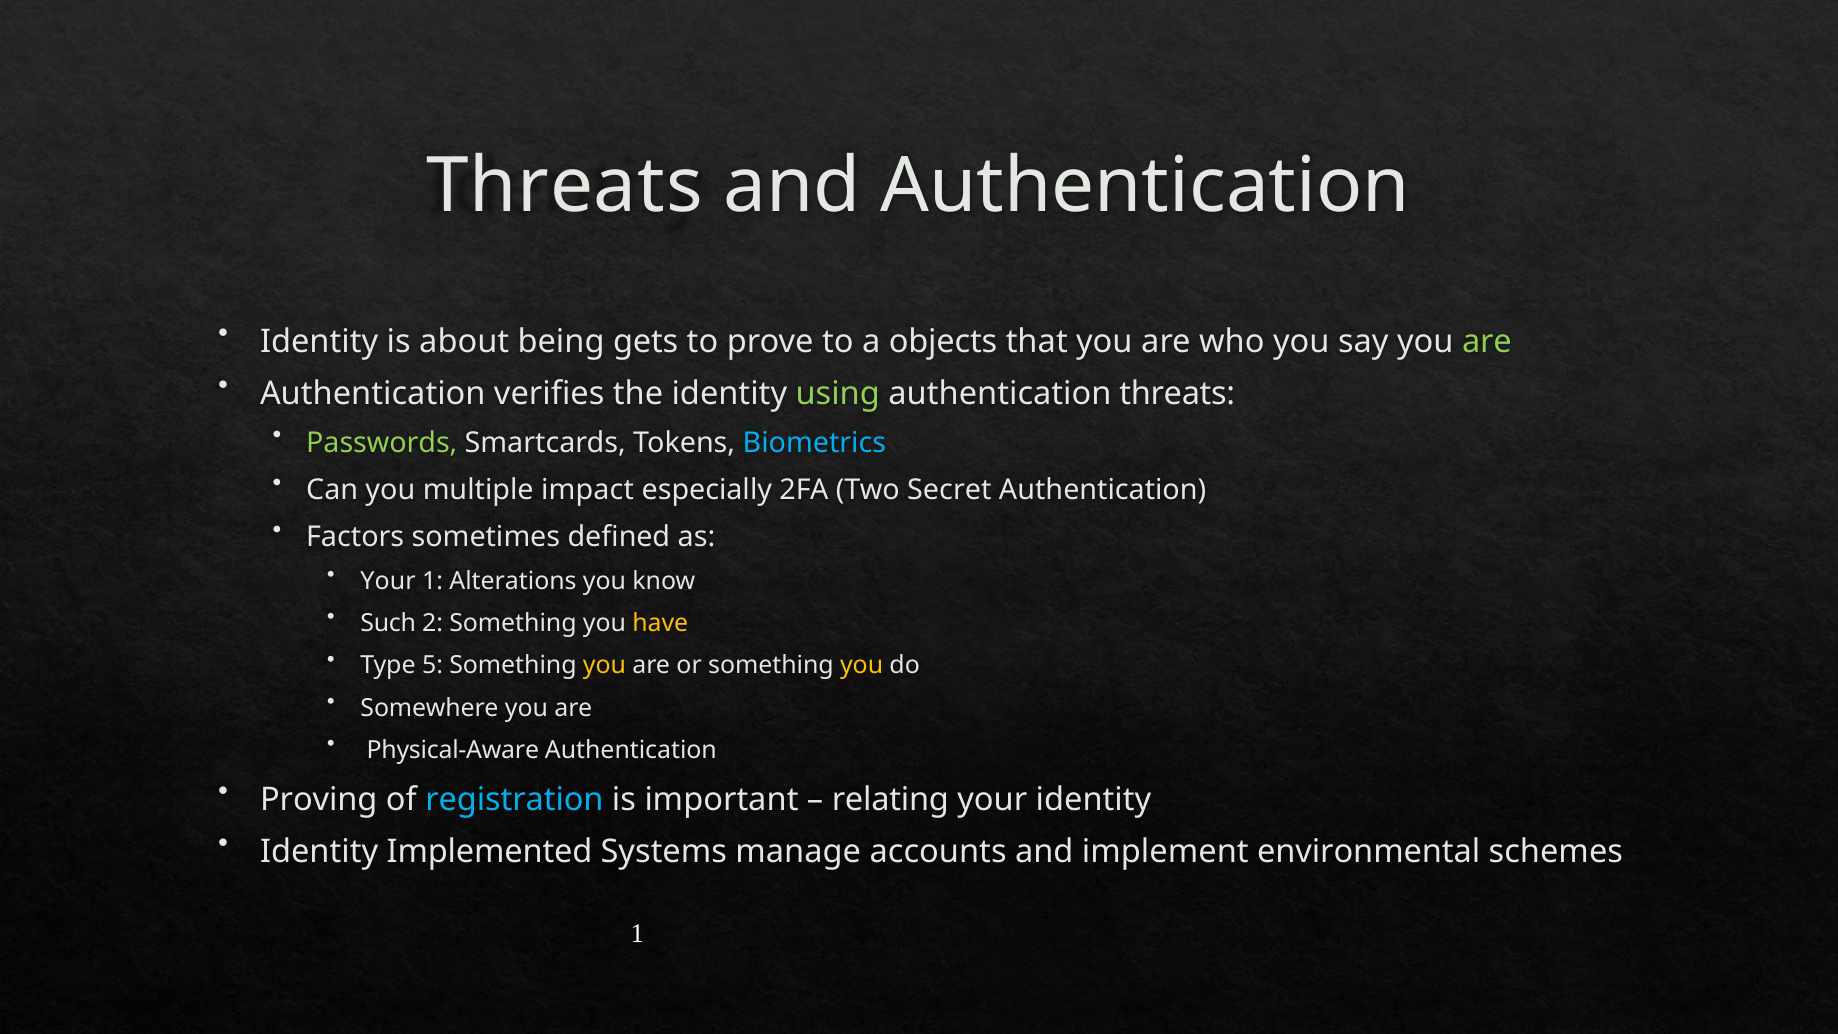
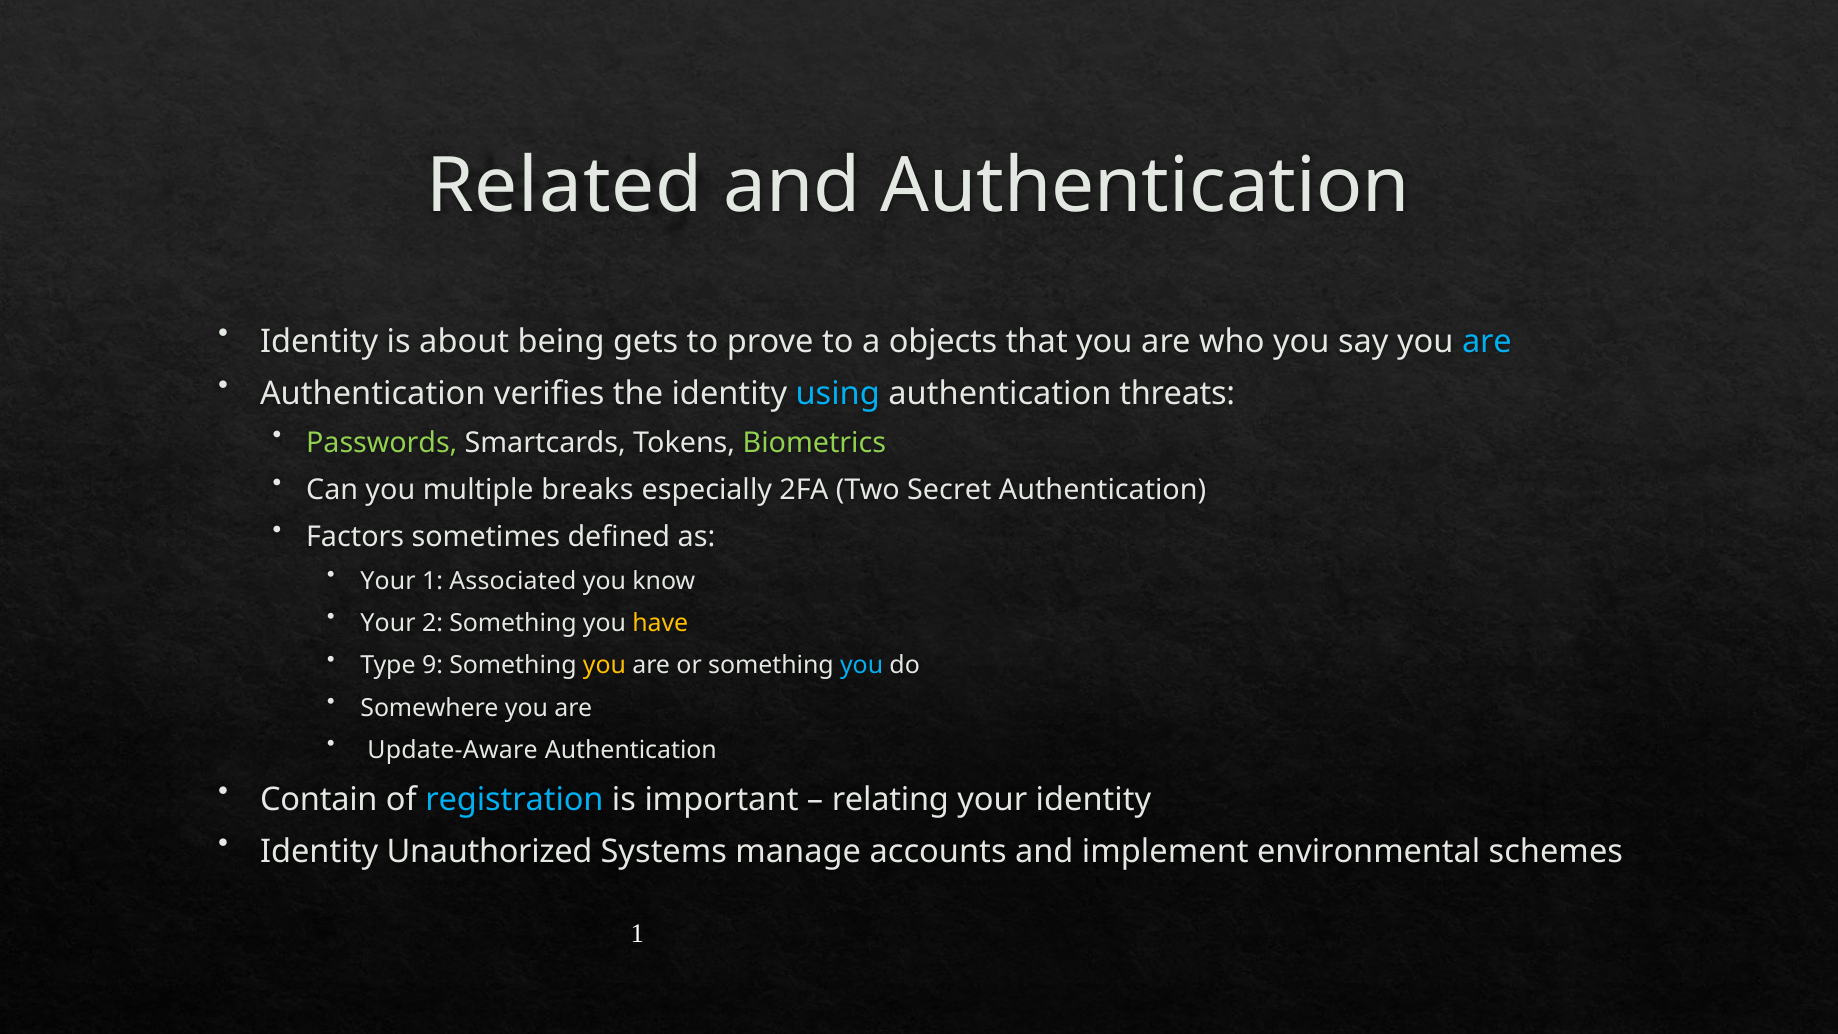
Threats at (565, 186): Threats -> Related
are at (1487, 342) colour: light green -> light blue
using colour: light green -> light blue
Biometrics colour: light blue -> light green
impact: impact -> breaks
Alterations: Alterations -> Associated
Such at (388, 623): Such -> Your
5: 5 -> 9
you at (862, 666) colour: yellow -> light blue
Physical-Aware: Physical-Aware -> Update-Aware
Proving: Proving -> Contain
Implemented: Implemented -> Unauthorized
